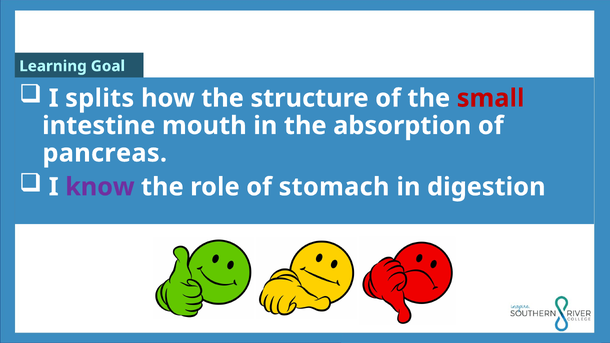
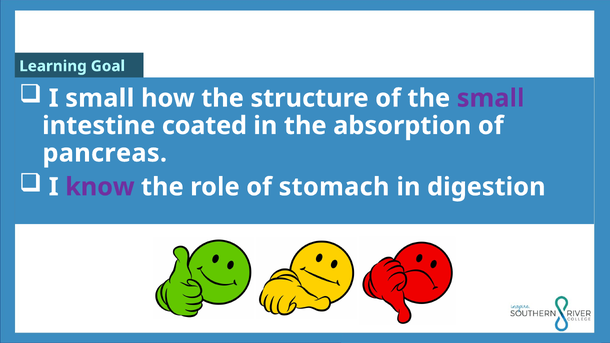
I splits: splits -> small
small at (491, 98) colour: red -> purple
mouth: mouth -> coated
